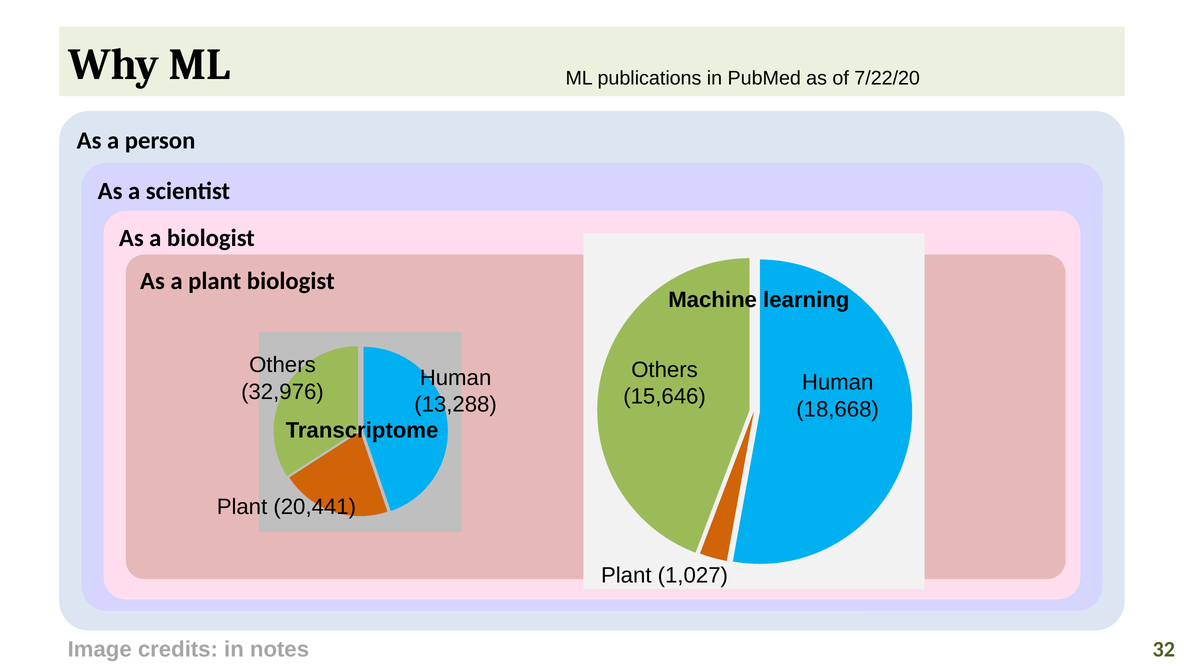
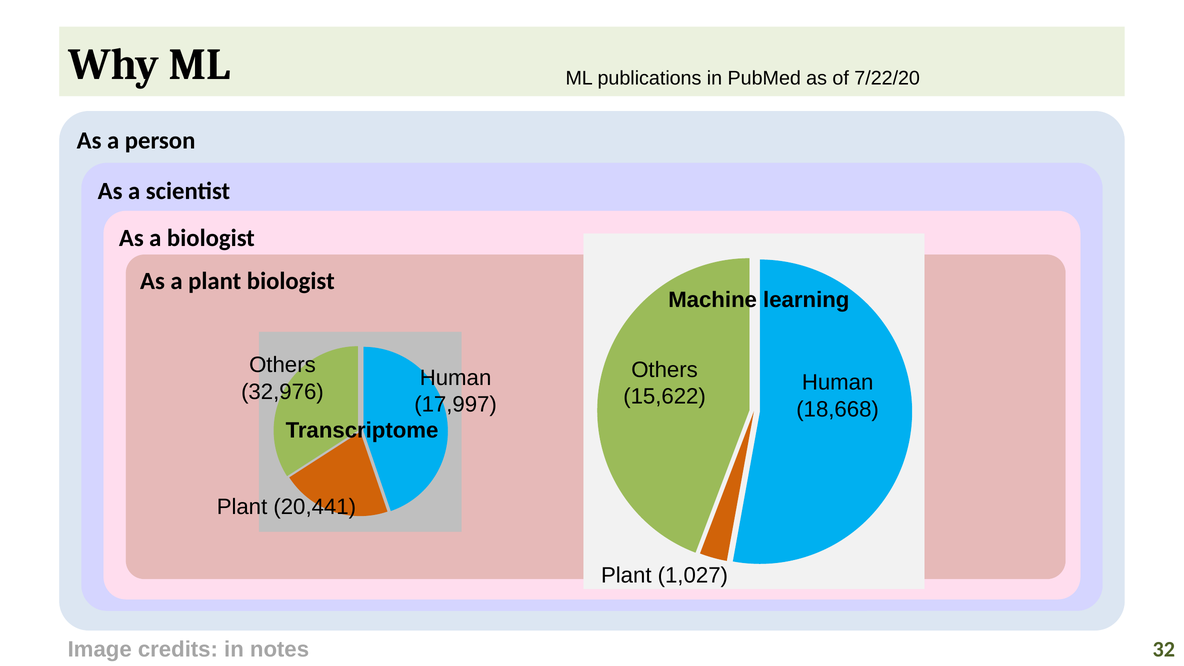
15,646: 15,646 -> 15,622
13,288: 13,288 -> 17,997
